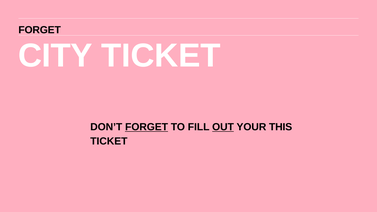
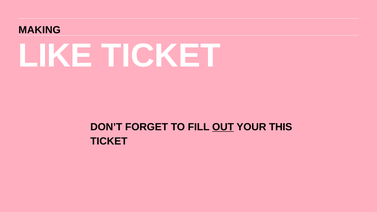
FORGET at (40, 30): FORGET -> MAKING
CITY: CITY -> LIKE
FORGET at (147, 127) underline: present -> none
